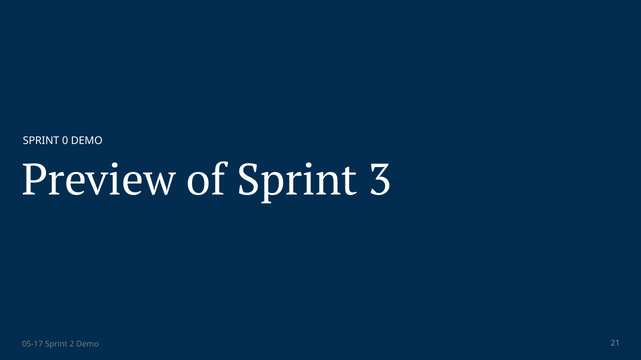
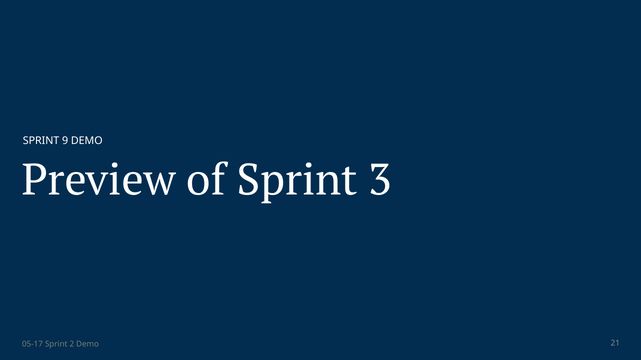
0: 0 -> 9
